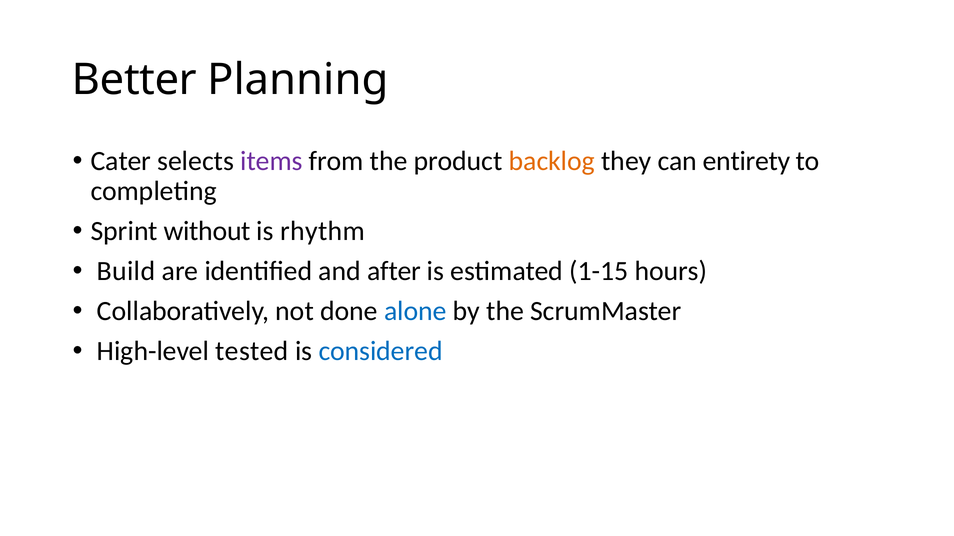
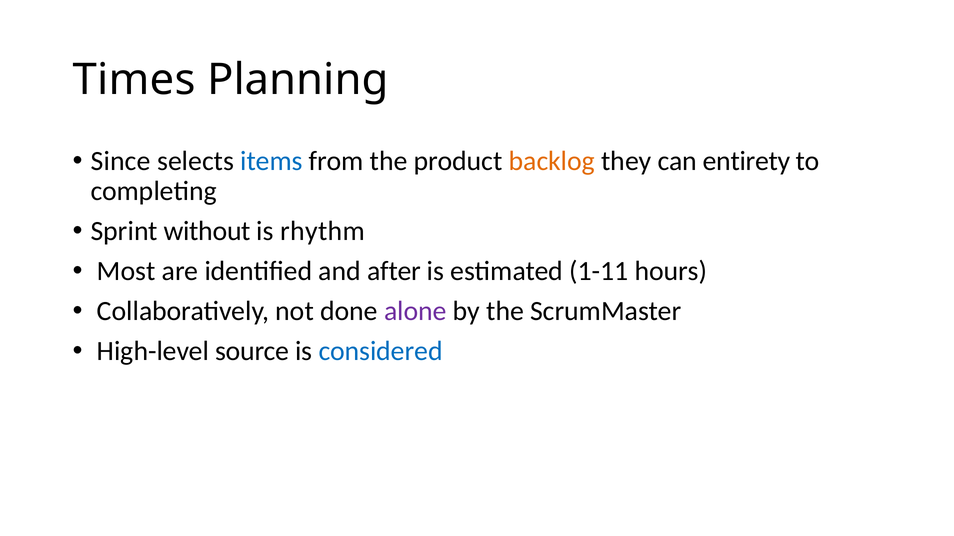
Better: Better -> Times
Cater: Cater -> Since
items colour: purple -> blue
Build: Build -> Most
1-15: 1-15 -> 1-11
alone colour: blue -> purple
tested: tested -> source
